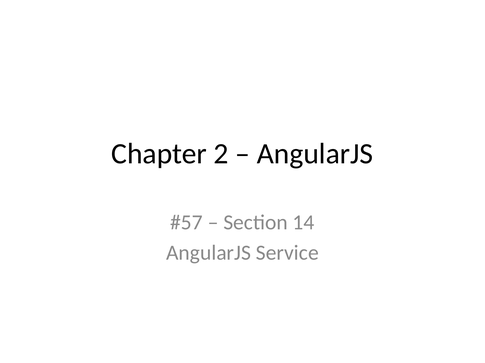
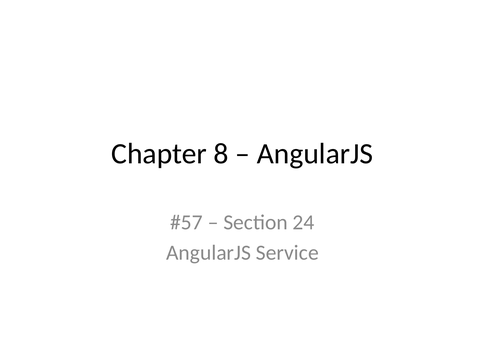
2: 2 -> 8
14: 14 -> 24
